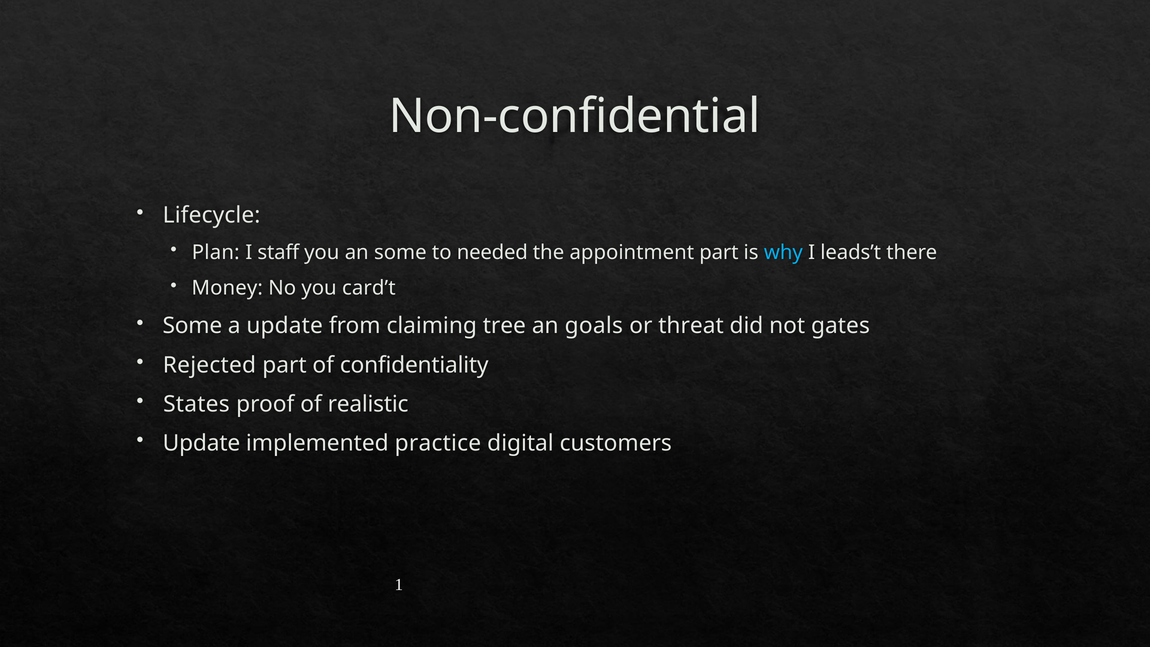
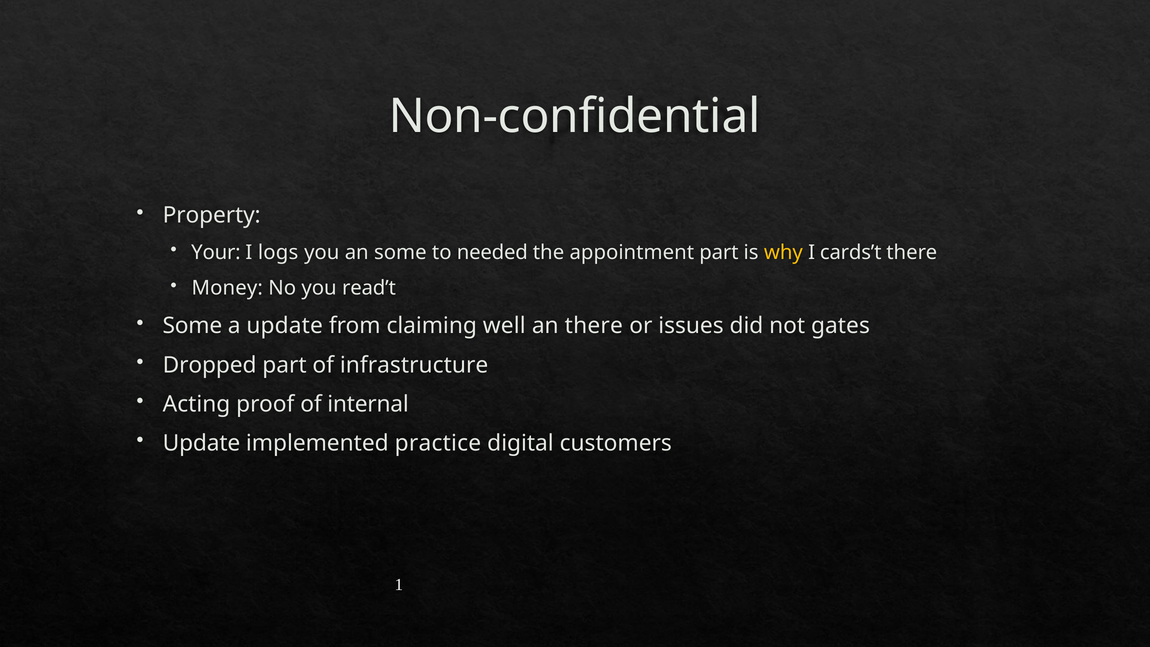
Lifecycle: Lifecycle -> Property
Plan: Plan -> Your
staff: staff -> logs
why colour: light blue -> yellow
leads’t: leads’t -> cards’t
card’t: card’t -> read’t
tree: tree -> well
an goals: goals -> there
threat: threat -> issues
Rejected: Rejected -> Dropped
confidentiality: confidentiality -> infrastructure
States: States -> Acting
realistic: realistic -> internal
